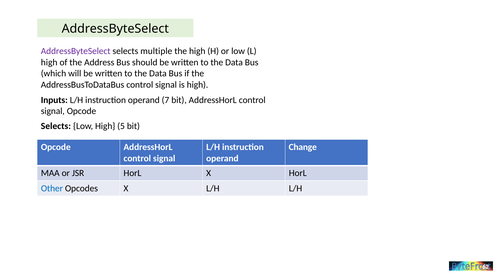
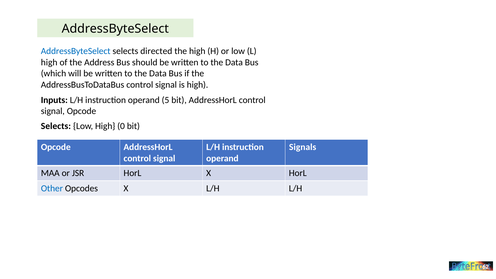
AddressByteSelect at (76, 51) colour: purple -> blue
multiple: multiple -> directed
7: 7 -> 5
5: 5 -> 0
Change: Change -> Signals
